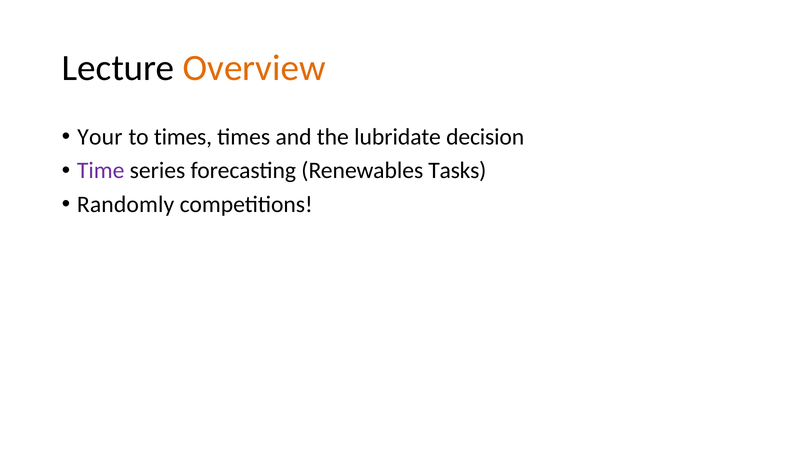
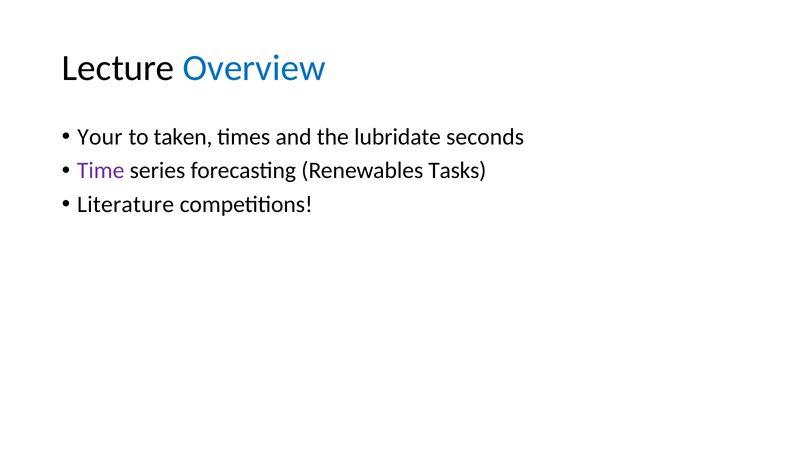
Overview colour: orange -> blue
to times: times -> taken
decision: decision -> seconds
Randomly: Randomly -> Literature
